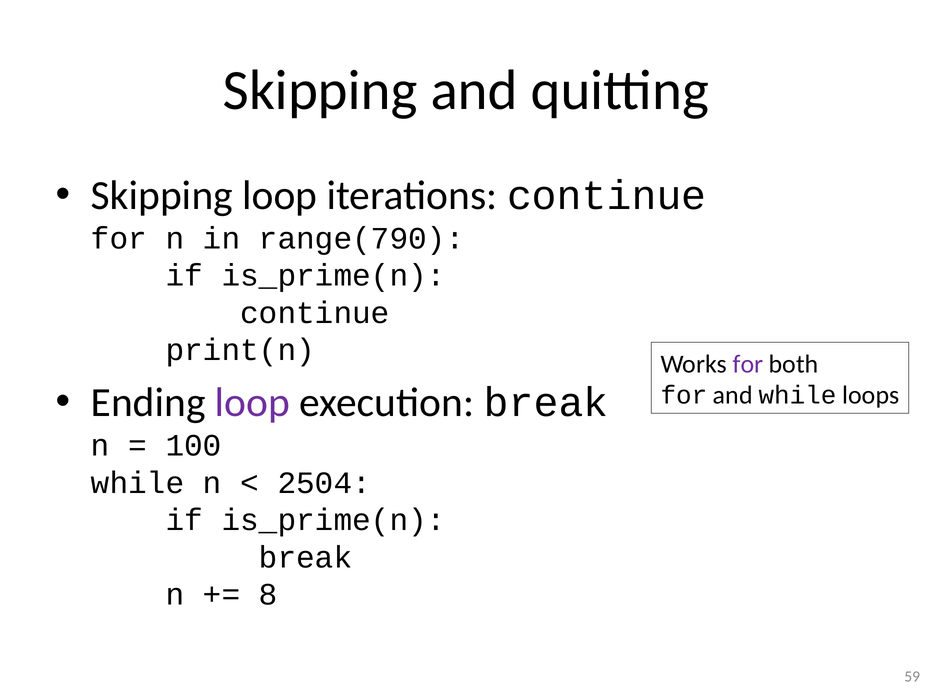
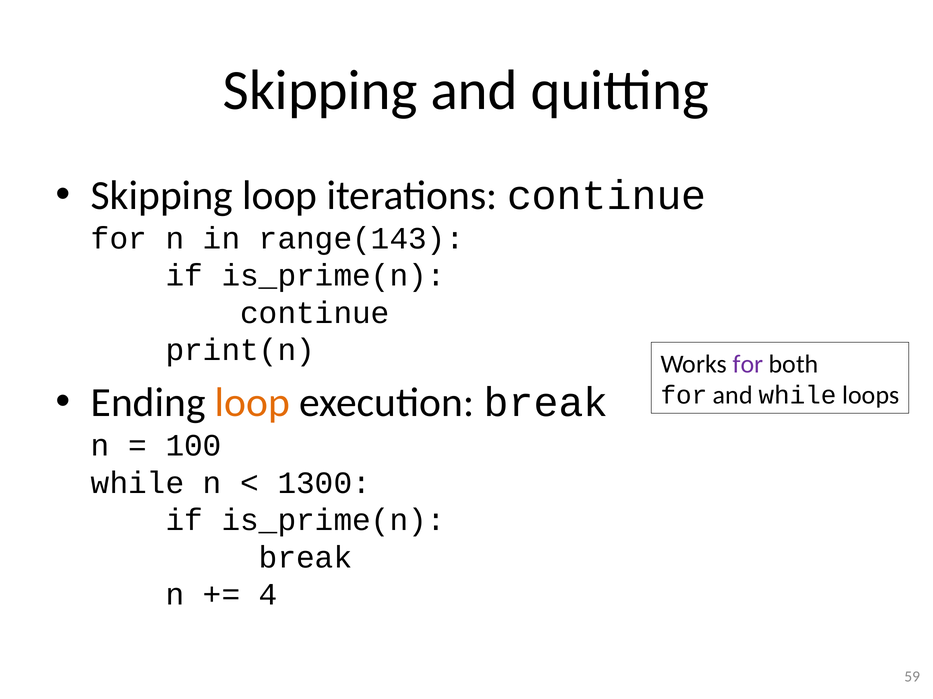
range(790: range(790 -> range(143
loop at (252, 403) colour: purple -> orange
2504: 2504 -> 1300
8: 8 -> 4
